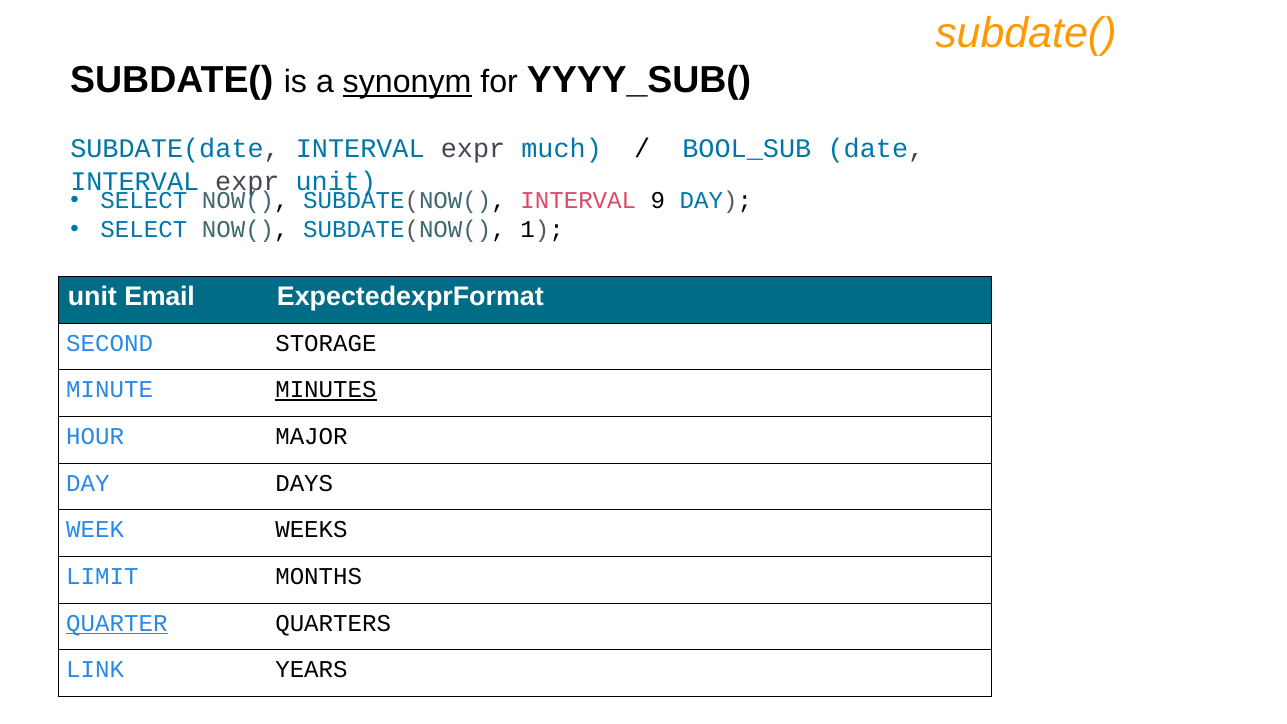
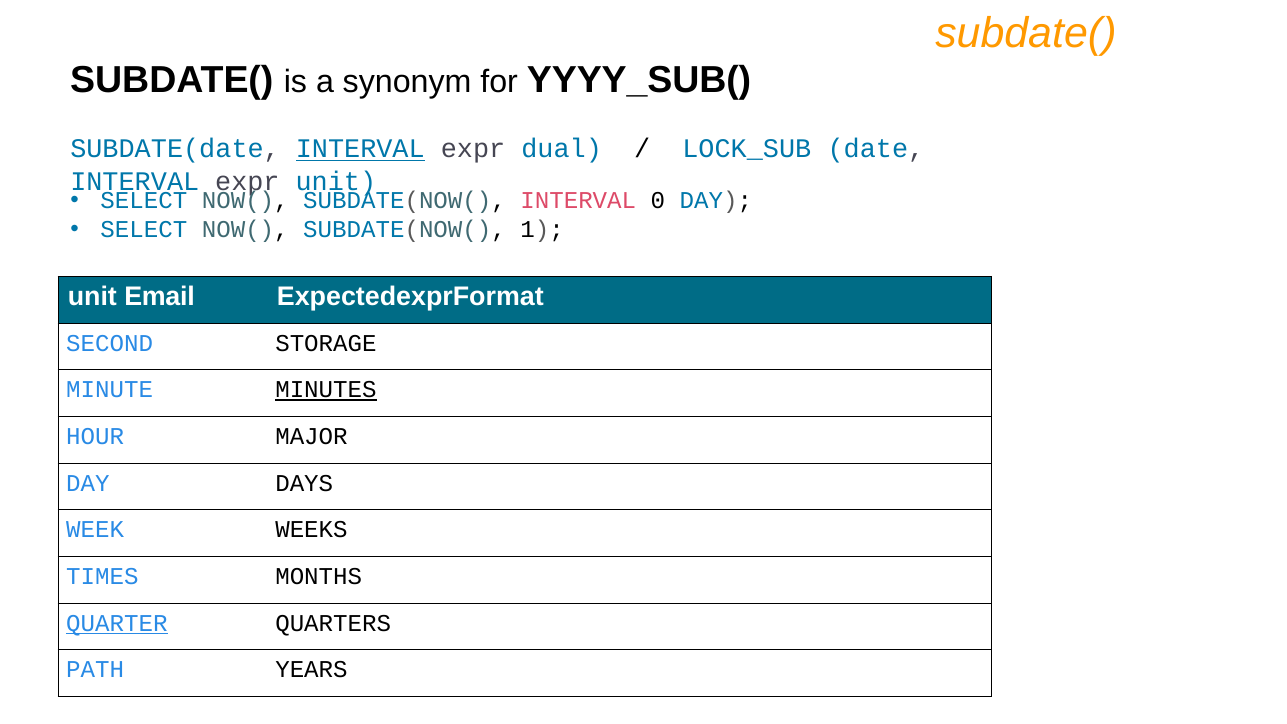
synonym underline: present -> none
INTERVAL at (360, 149) underline: none -> present
much: much -> dual
BOOL_SUB: BOOL_SUB -> LOCK_SUB
9: 9 -> 0
LIMIT: LIMIT -> TIMES
LINK: LINK -> PATH
